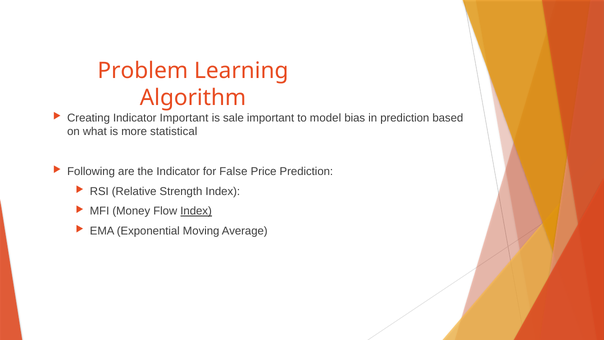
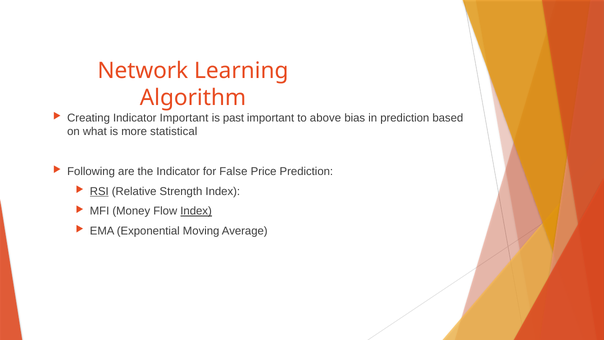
Problem: Problem -> Network
sale: sale -> past
model: model -> above
RSI underline: none -> present
